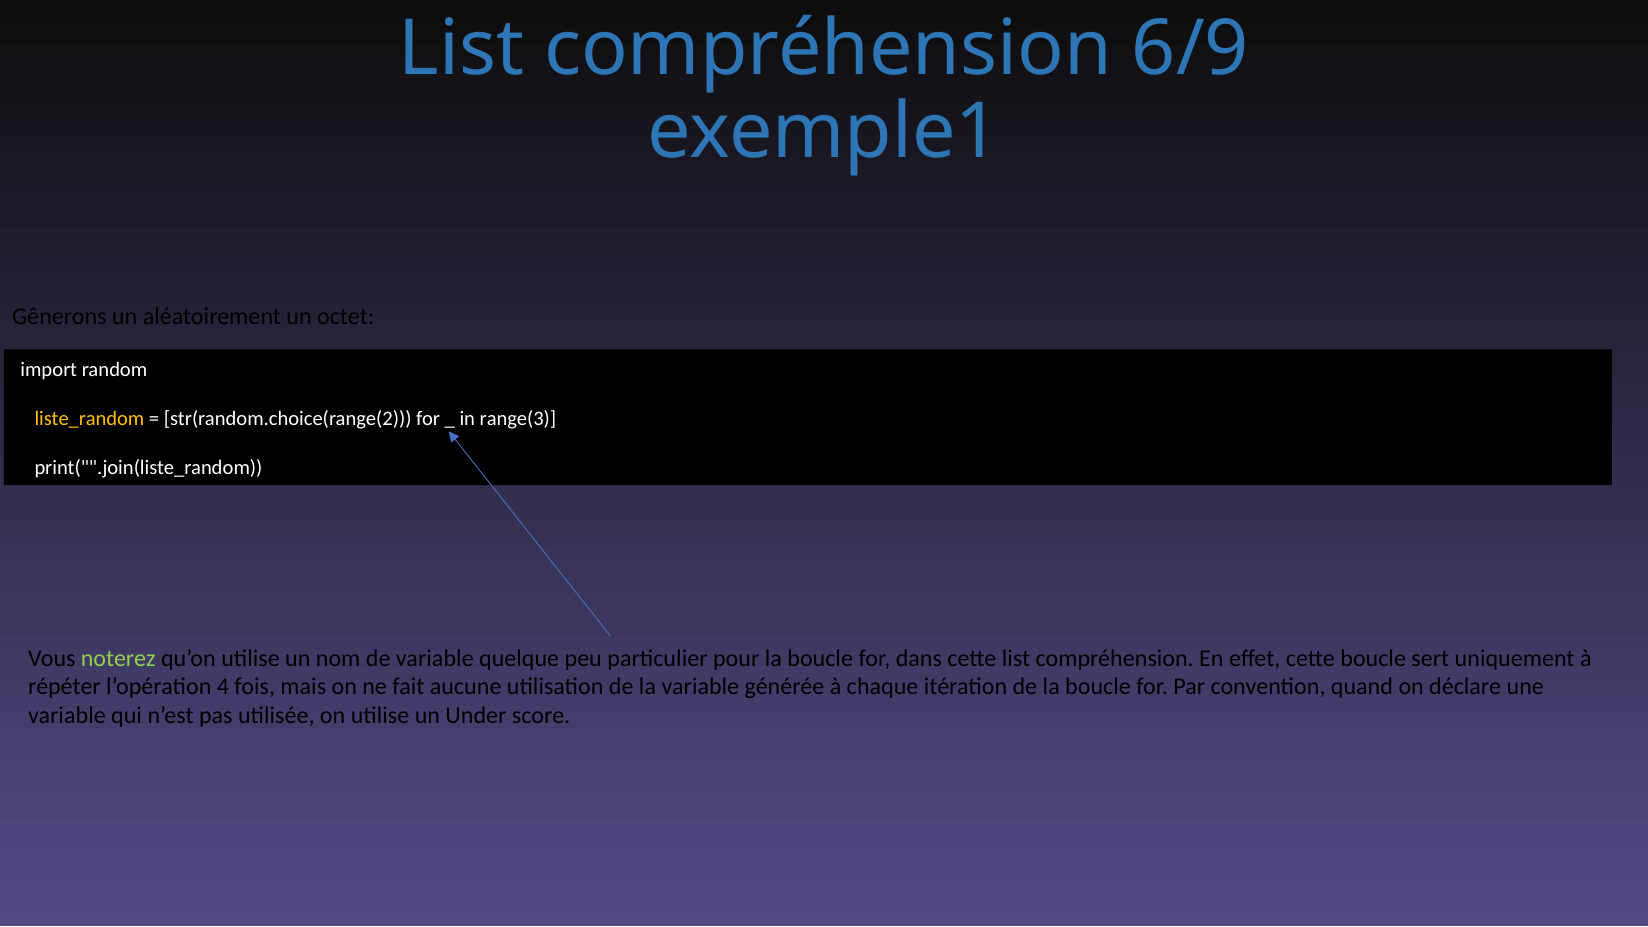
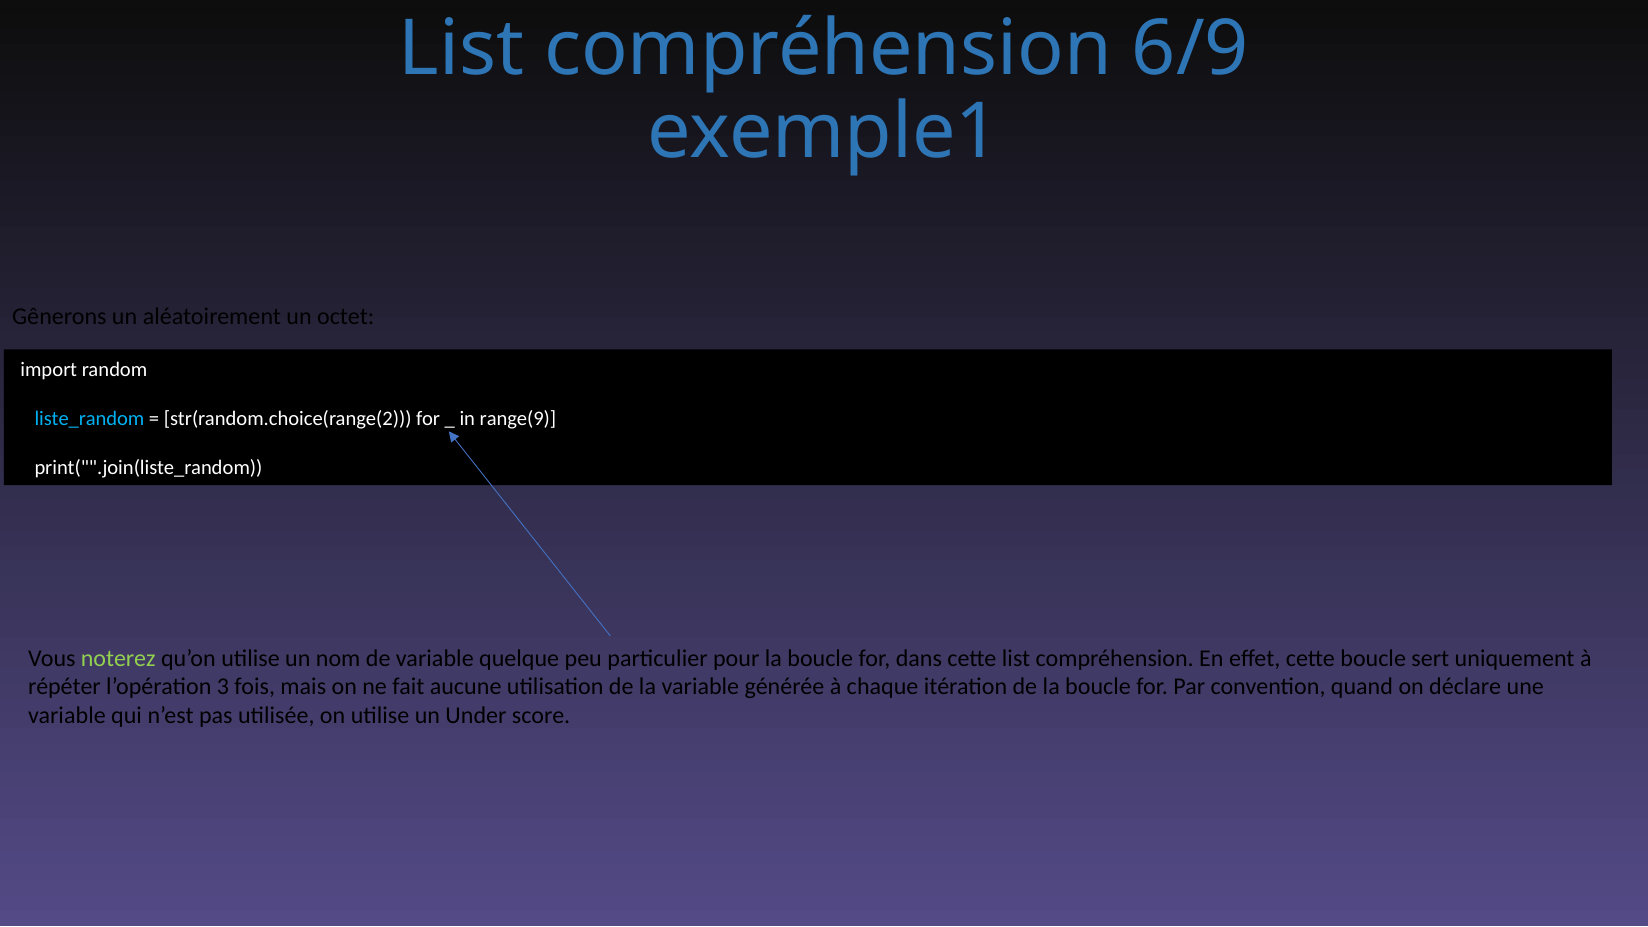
liste_random colour: yellow -> light blue
range(3: range(3 -> range(9
4: 4 -> 3
